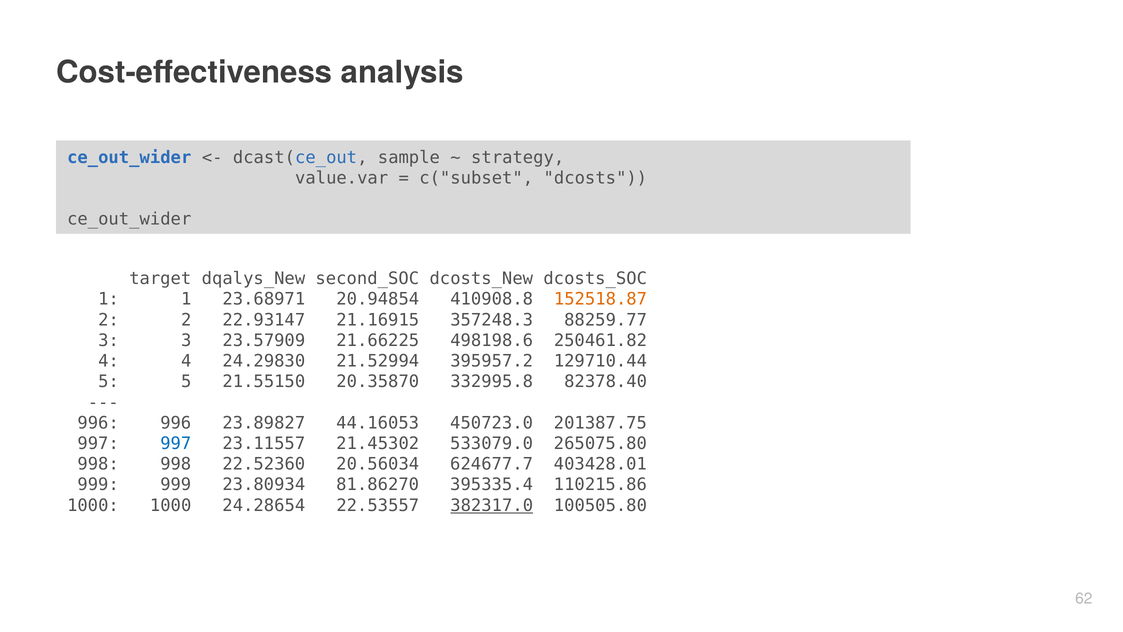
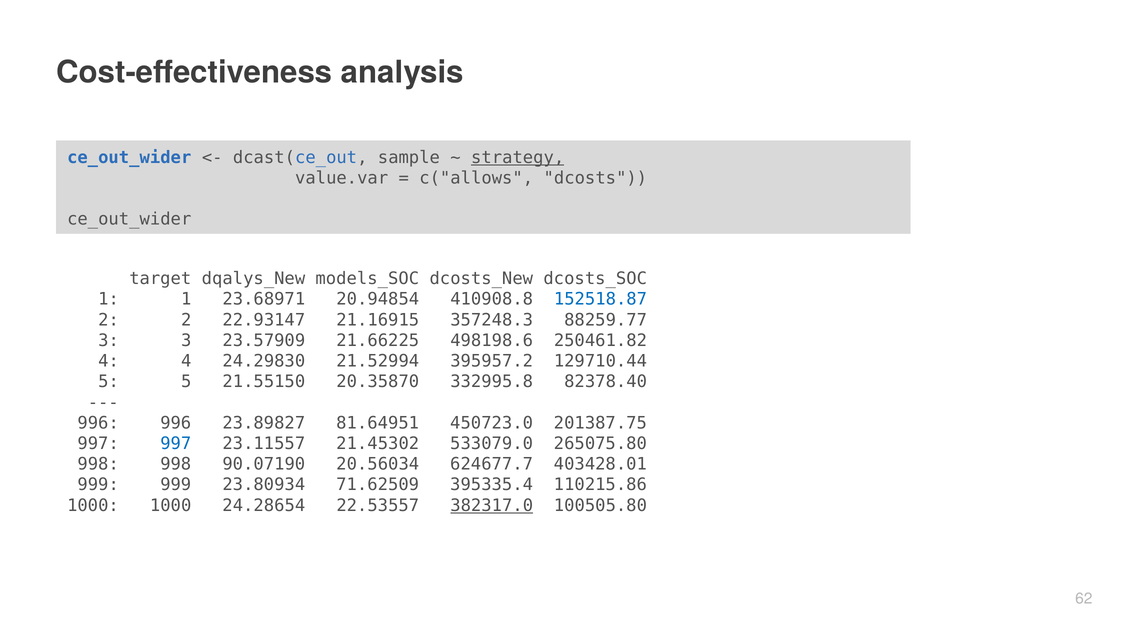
strategy underline: none -> present
c("subset: c("subset -> c("allows
second_SOC: second_SOC -> models_SOC
152518.87 colour: orange -> blue
44.16053: 44.16053 -> 81.64951
22.52360: 22.52360 -> 90.07190
81.86270: 81.86270 -> 71.62509
